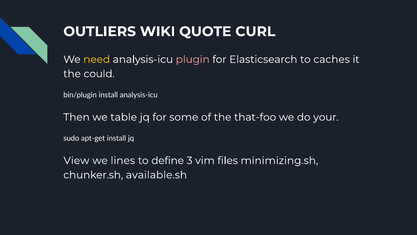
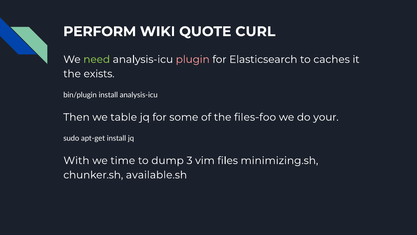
OUTLIERS: OUTLIERS -> PERFORM
need colour: yellow -> light green
could: could -> exists
that-foo: that-foo -> files-foo
View: View -> With
lines: lines -> time
define: define -> dump
